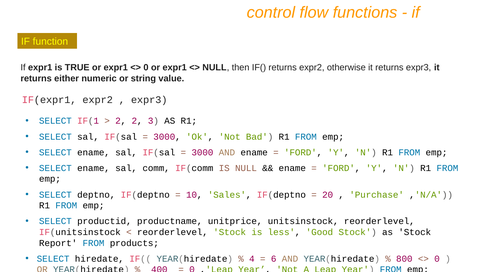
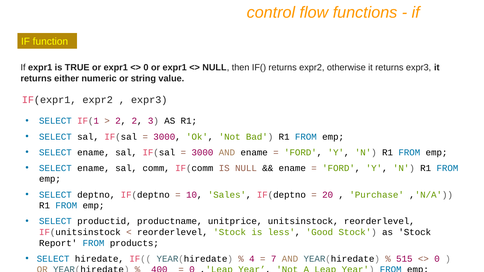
6: 6 -> 7
800: 800 -> 515
